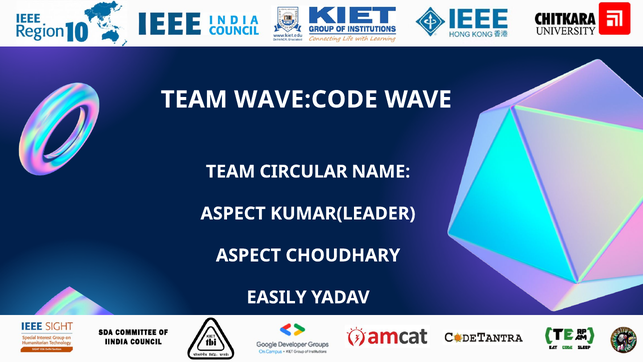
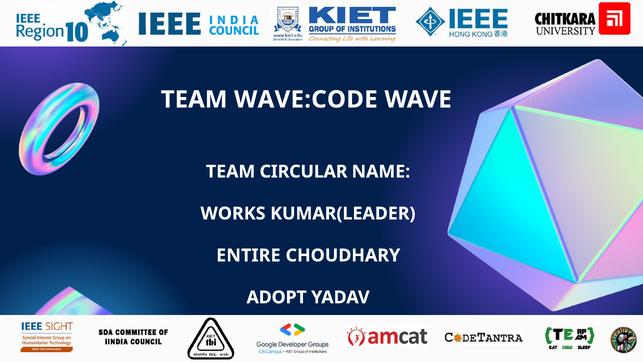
ASPECT at (233, 213): ASPECT -> WORKS
ASPECT at (248, 255): ASPECT -> ENTIRE
EASILY: EASILY -> ADOPT
